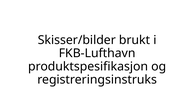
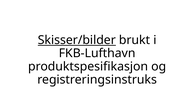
Skisser/bilder underline: none -> present
